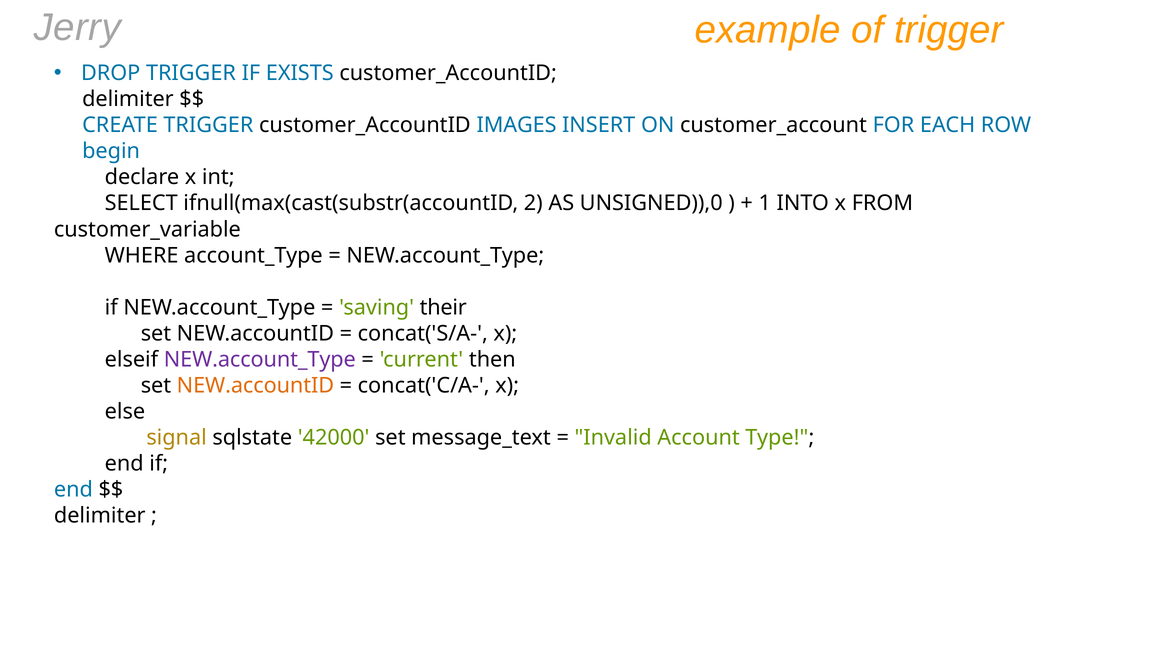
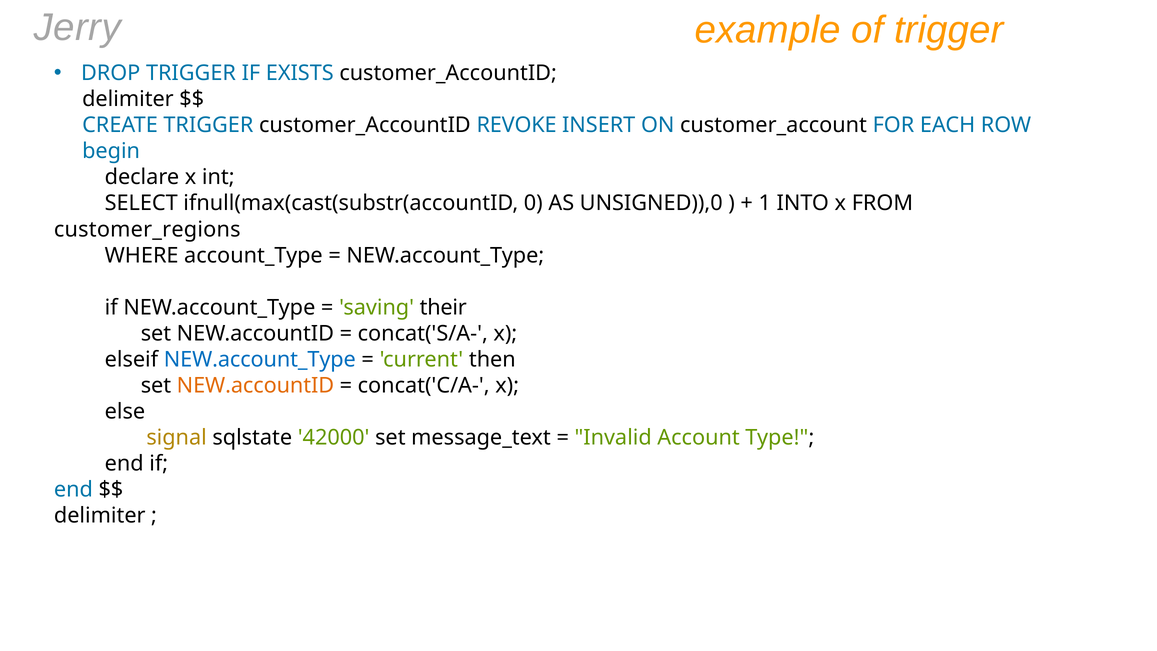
IMAGES: IMAGES -> REVOKE
2: 2 -> 0
customer_variable: customer_variable -> customer_regions
NEW.account_Type at (260, 359) colour: purple -> blue
